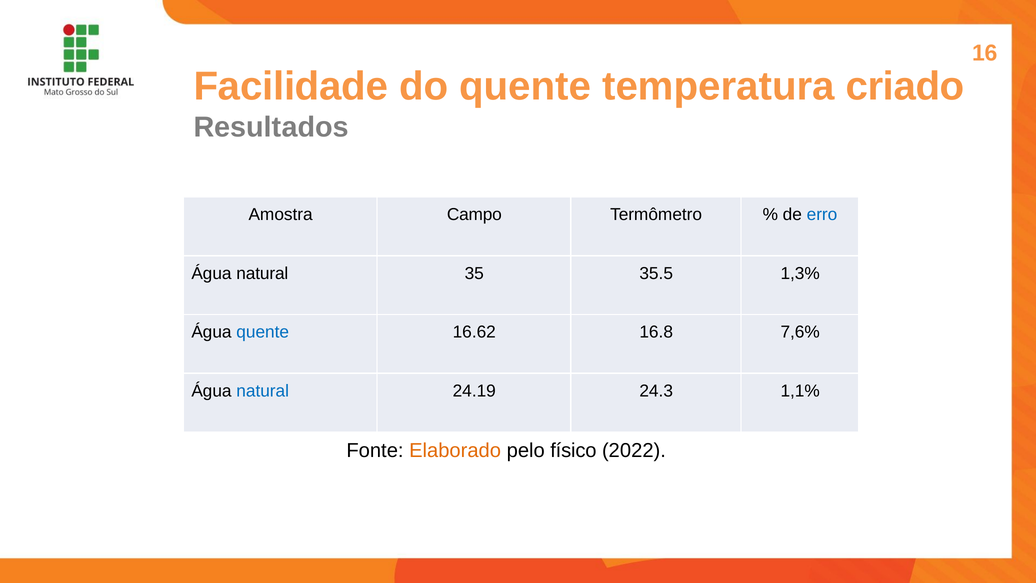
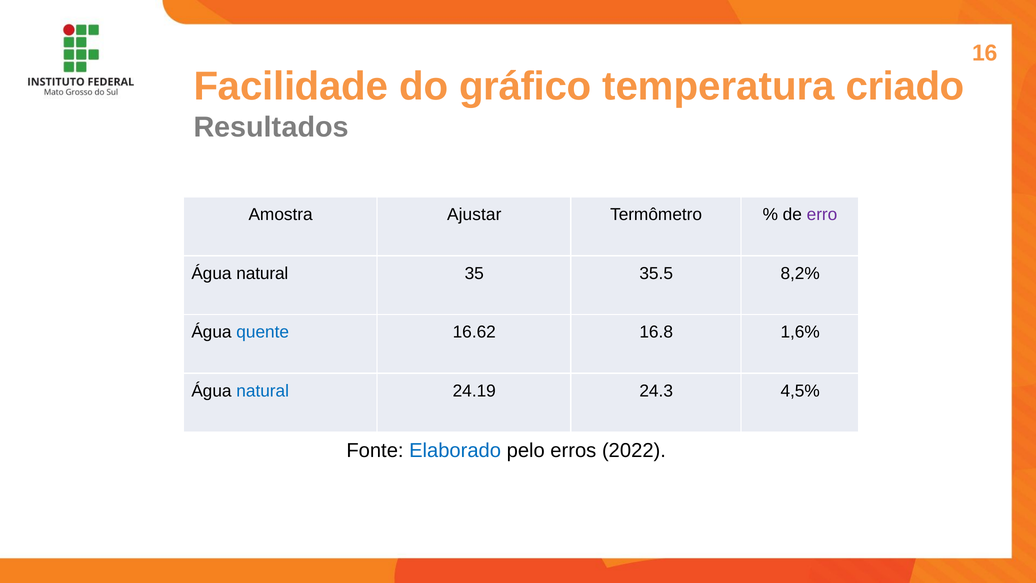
do quente: quente -> gráfico
Campo: Campo -> Ajustar
erro colour: blue -> purple
1,3%: 1,3% -> 8,2%
7,6%: 7,6% -> 1,6%
1,1%: 1,1% -> 4,5%
Elaborado colour: orange -> blue
físico: físico -> erros
